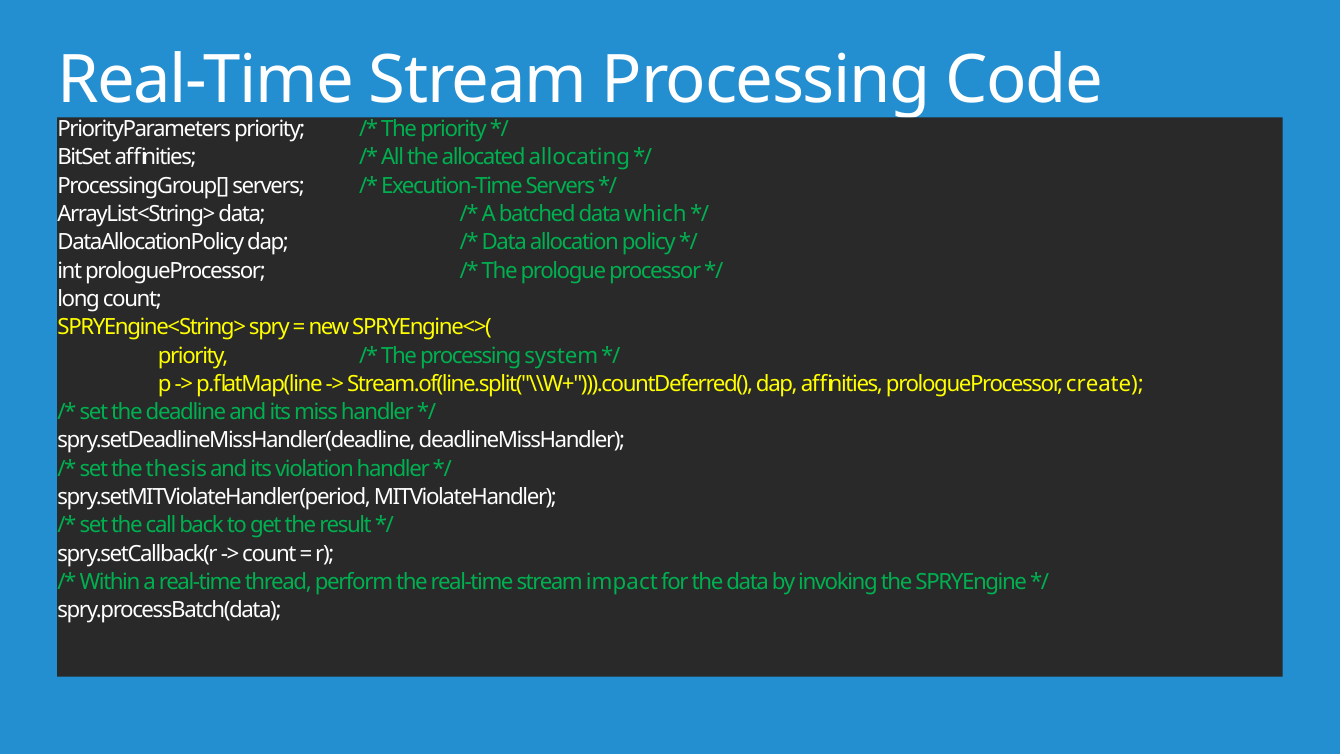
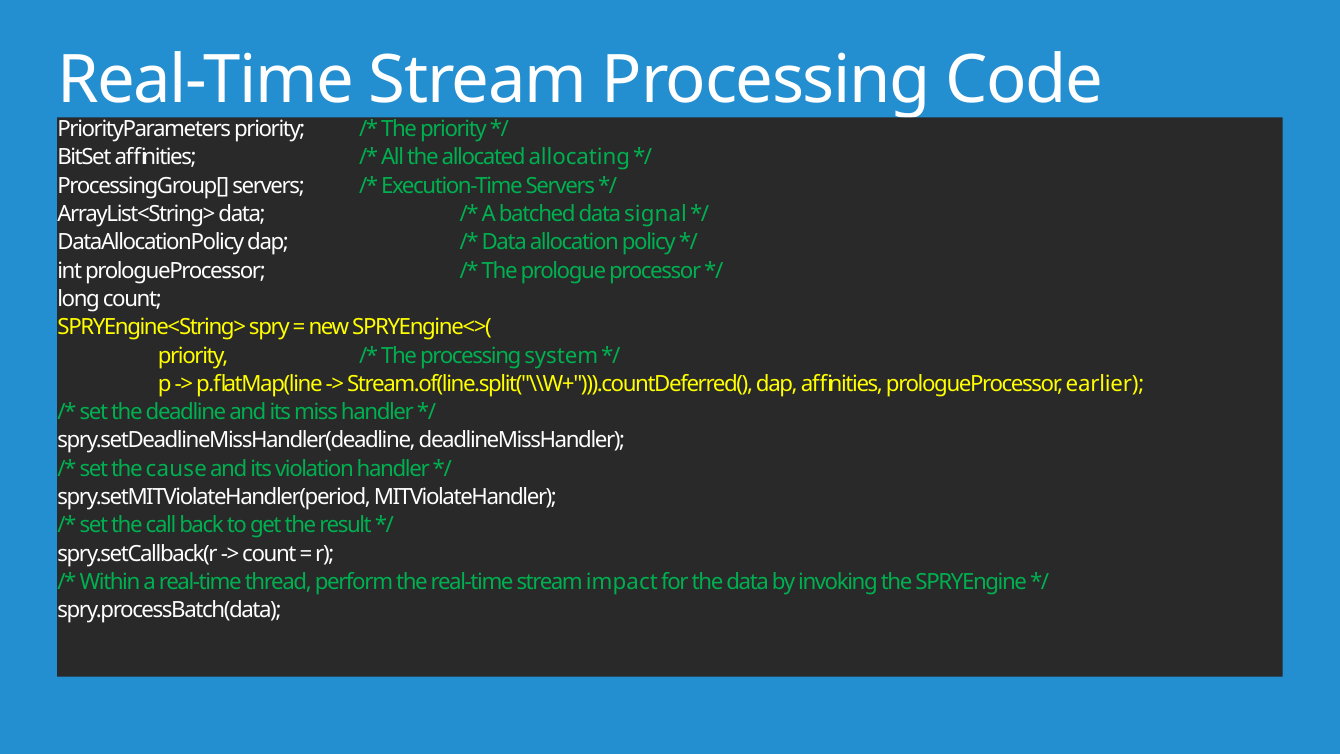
which: which -> signal
create: create -> earlier
thesis: thesis -> cause
